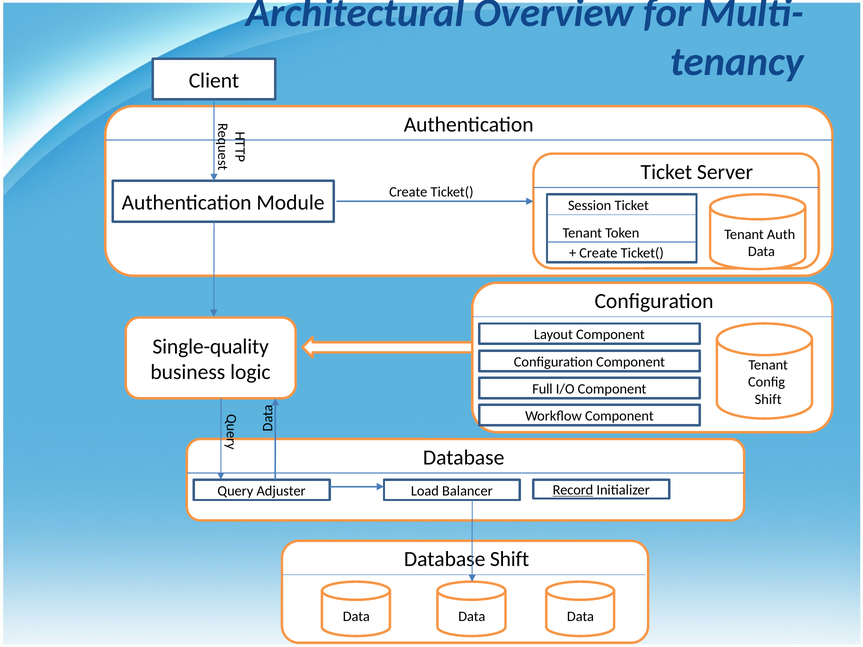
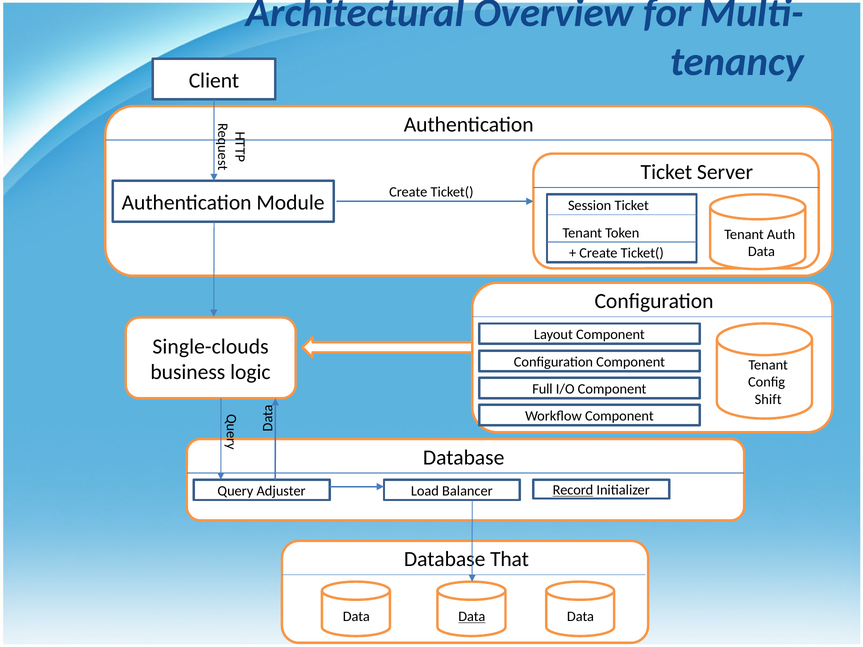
Single-quality: Single-quality -> Single-clouds
Database Shift: Shift -> That
Data at (472, 617) underline: none -> present
